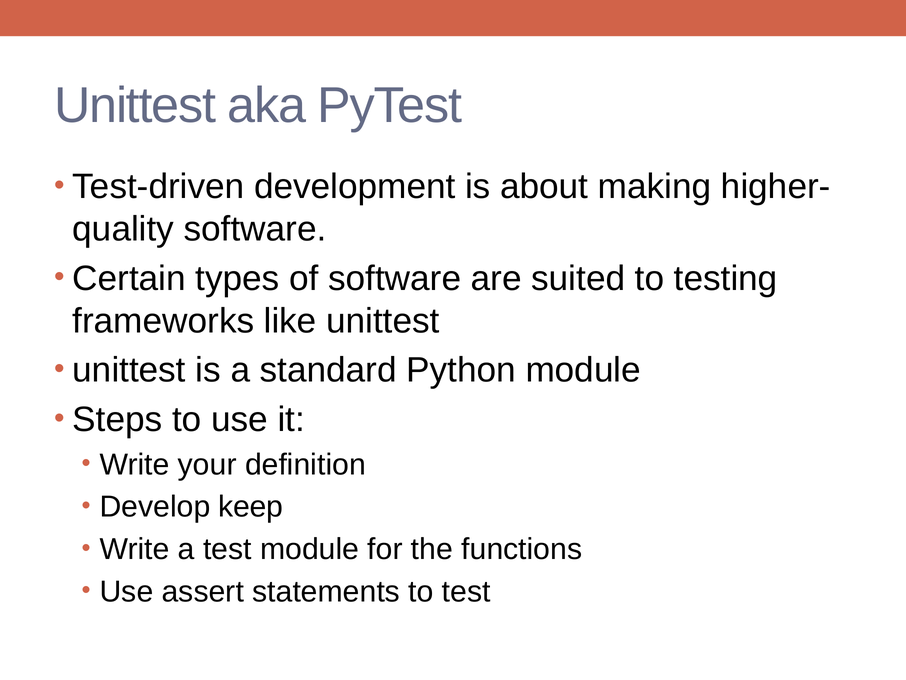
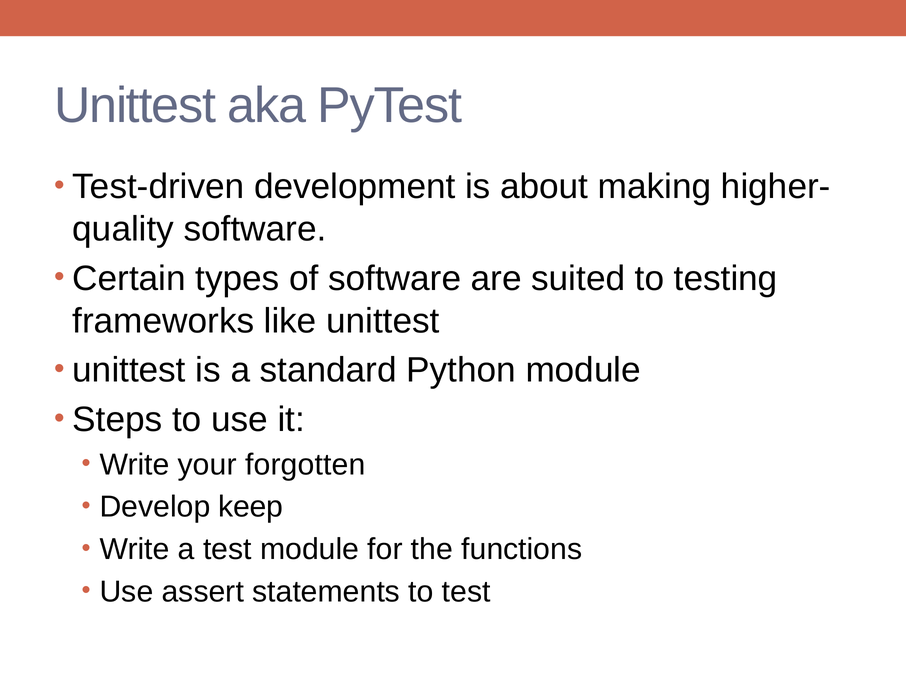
definition: definition -> forgotten
